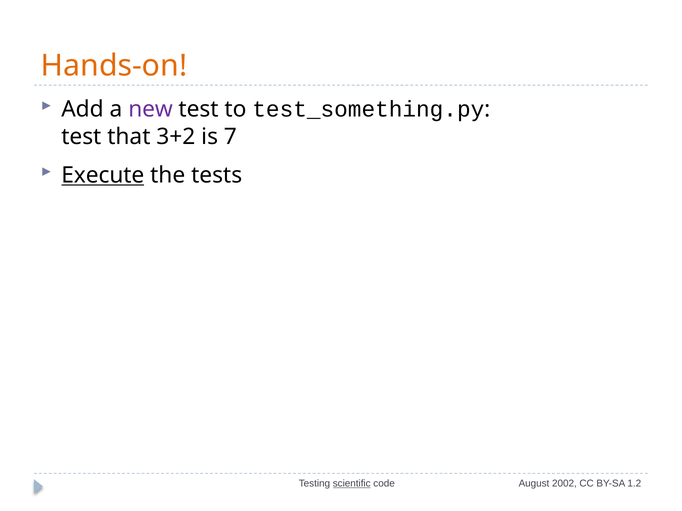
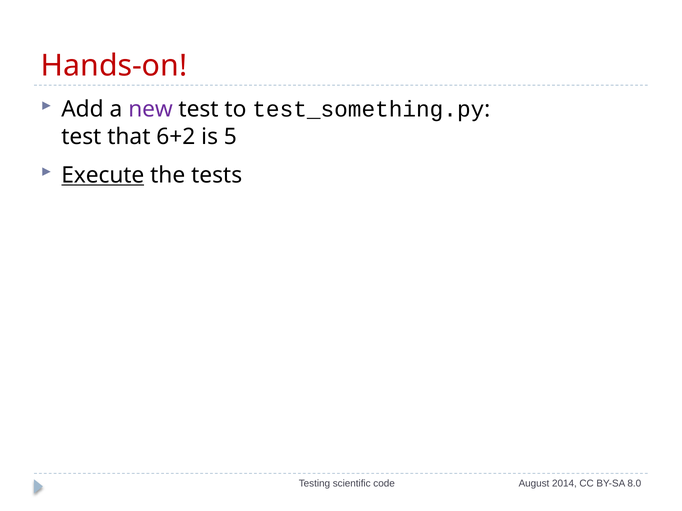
Hands-on colour: orange -> red
3+2: 3+2 -> 6+2
7: 7 -> 5
scientific underline: present -> none
2002: 2002 -> 2014
1.2: 1.2 -> 8.0
